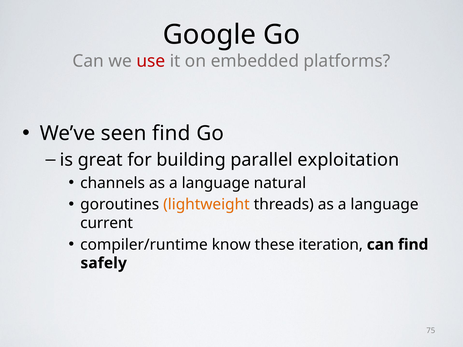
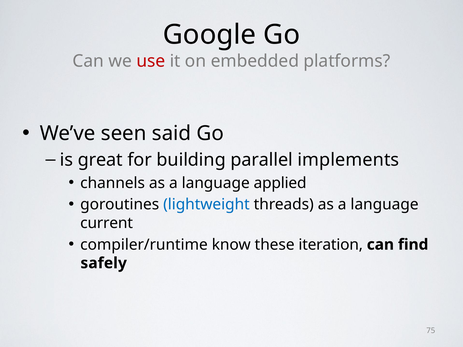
seen find: find -> said
exploitation: exploitation -> implements
natural: natural -> applied
lightweight colour: orange -> blue
